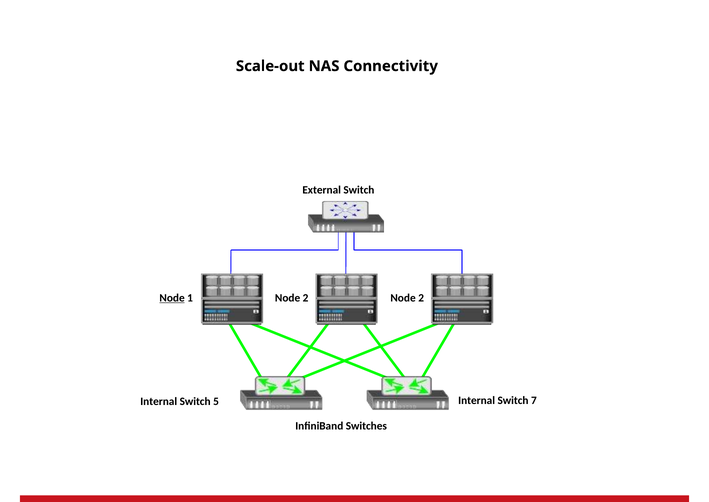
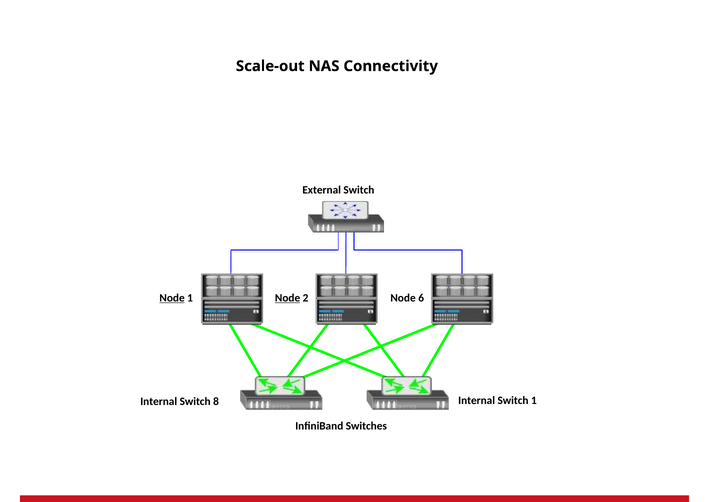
Node at (288, 298) underline: none -> present
2 Node 2: 2 -> 6
Switch 7: 7 -> 1
5: 5 -> 8
